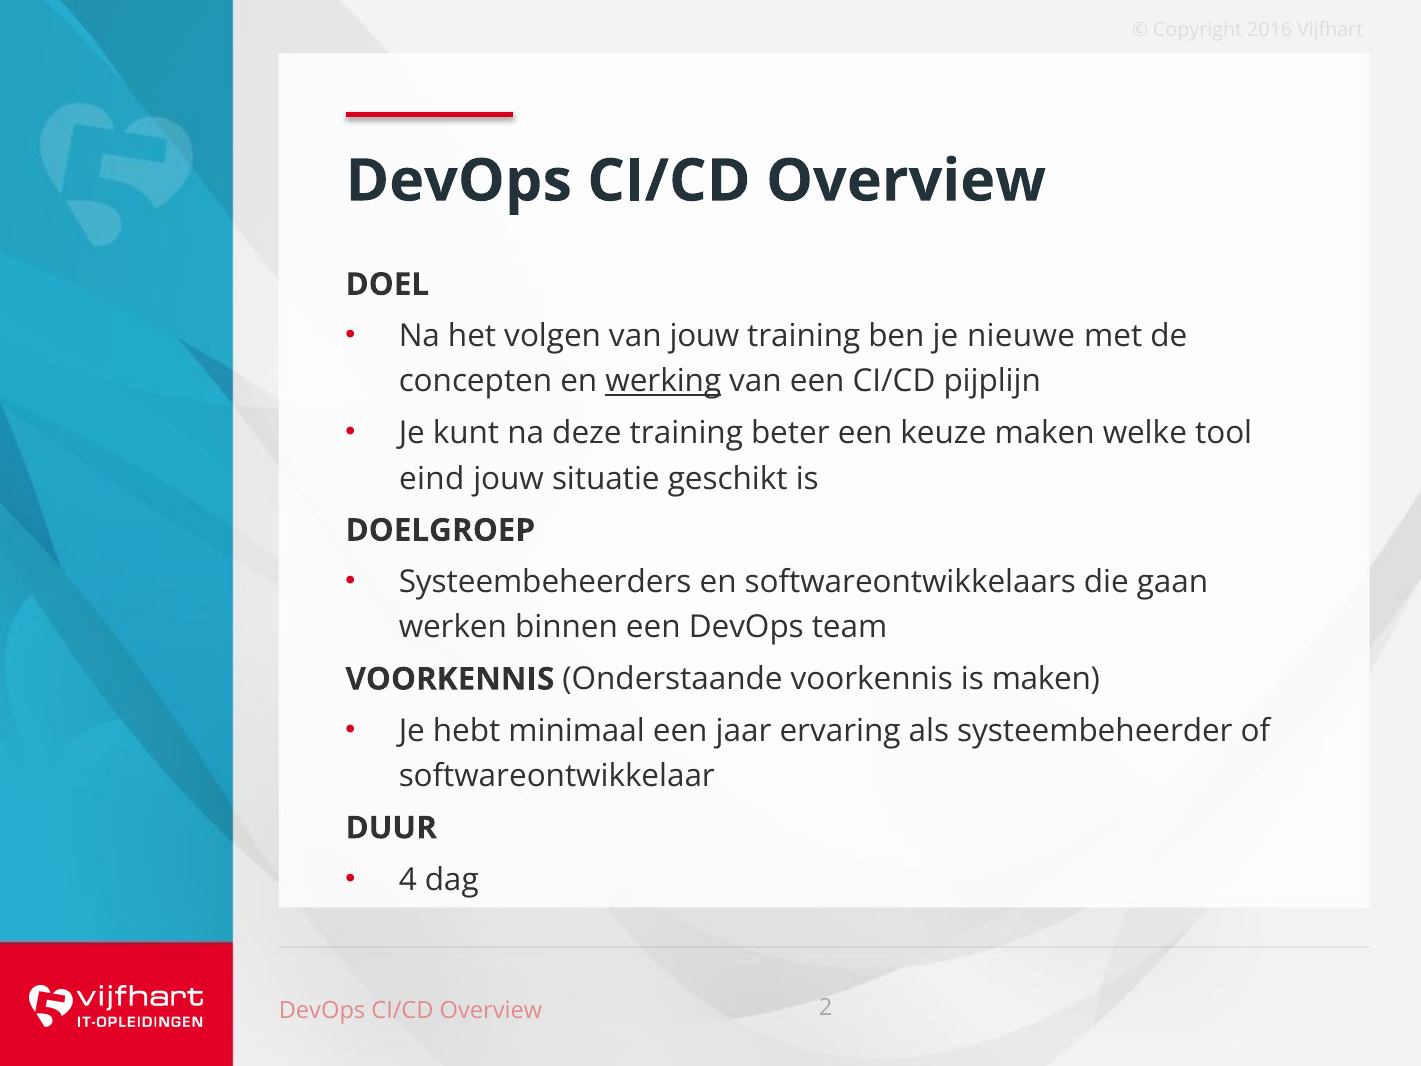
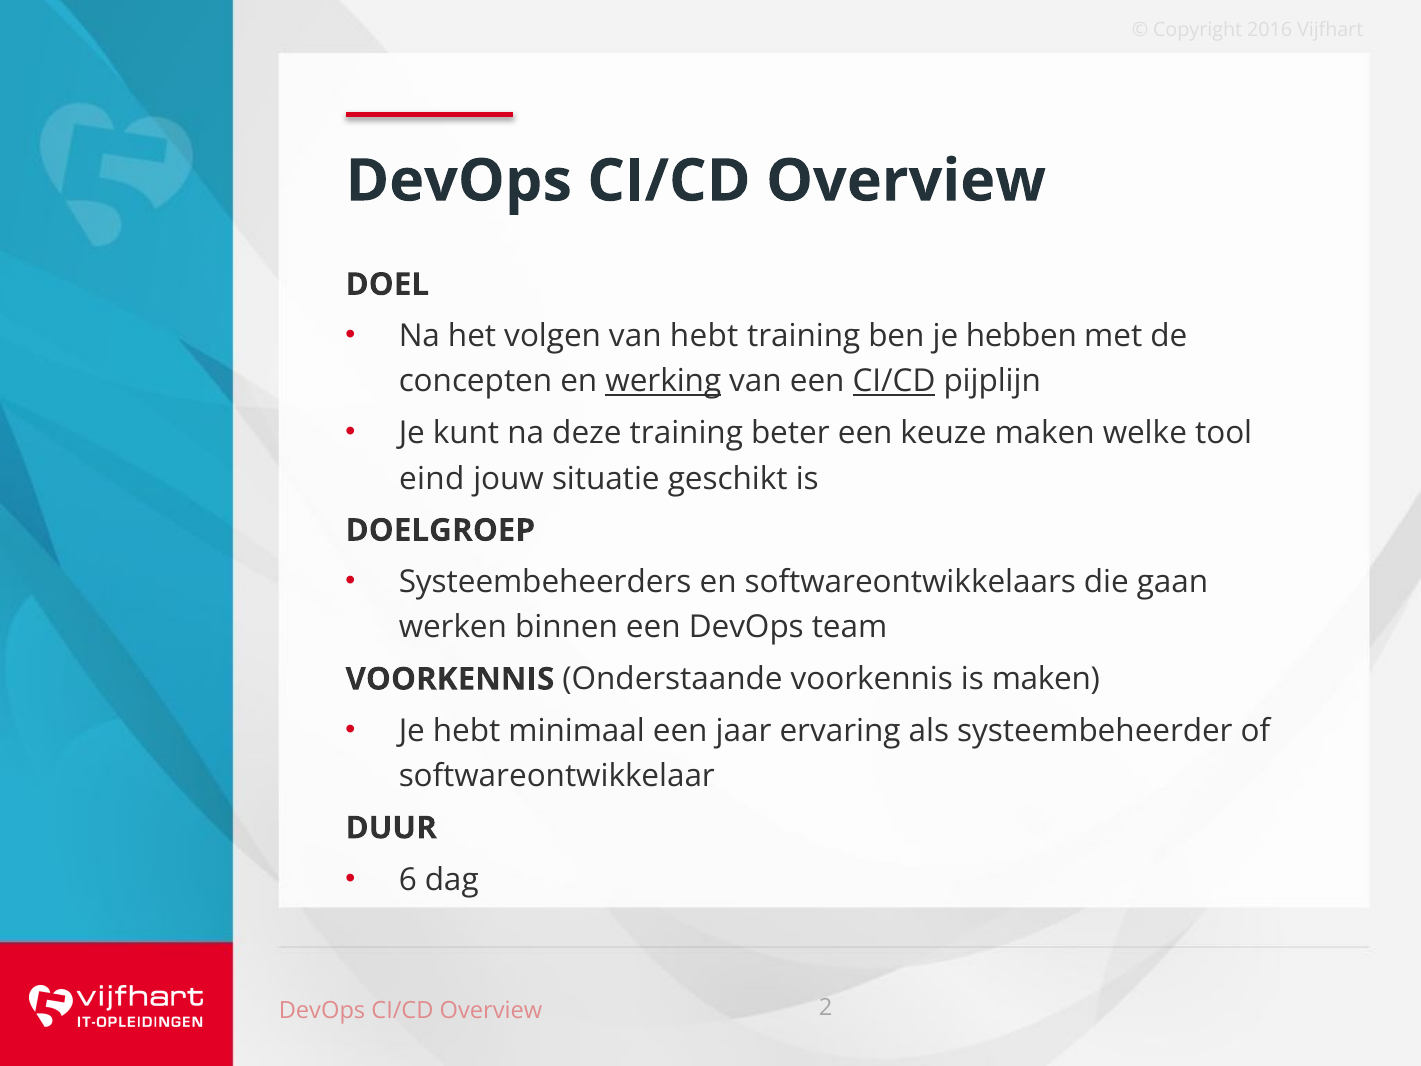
van jouw: jouw -> hebt
nieuwe: nieuwe -> hebben
CI/CD at (894, 381) underline: none -> present
4: 4 -> 6
